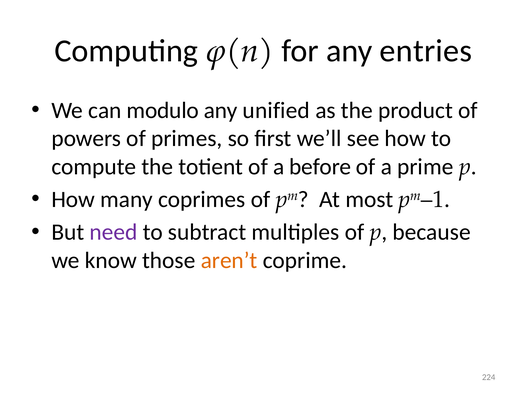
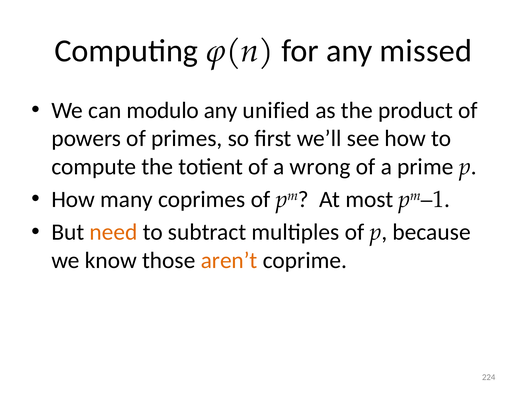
entries: entries -> missed
before: before -> wrong
need colour: purple -> orange
